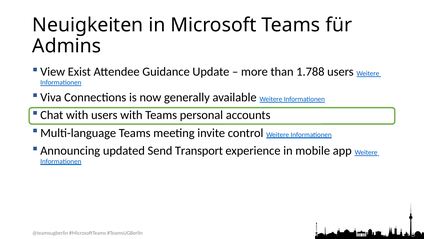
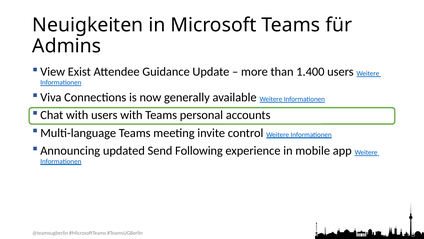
1.788: 1.788 -> 1.400
Transport: Transport -> Following
